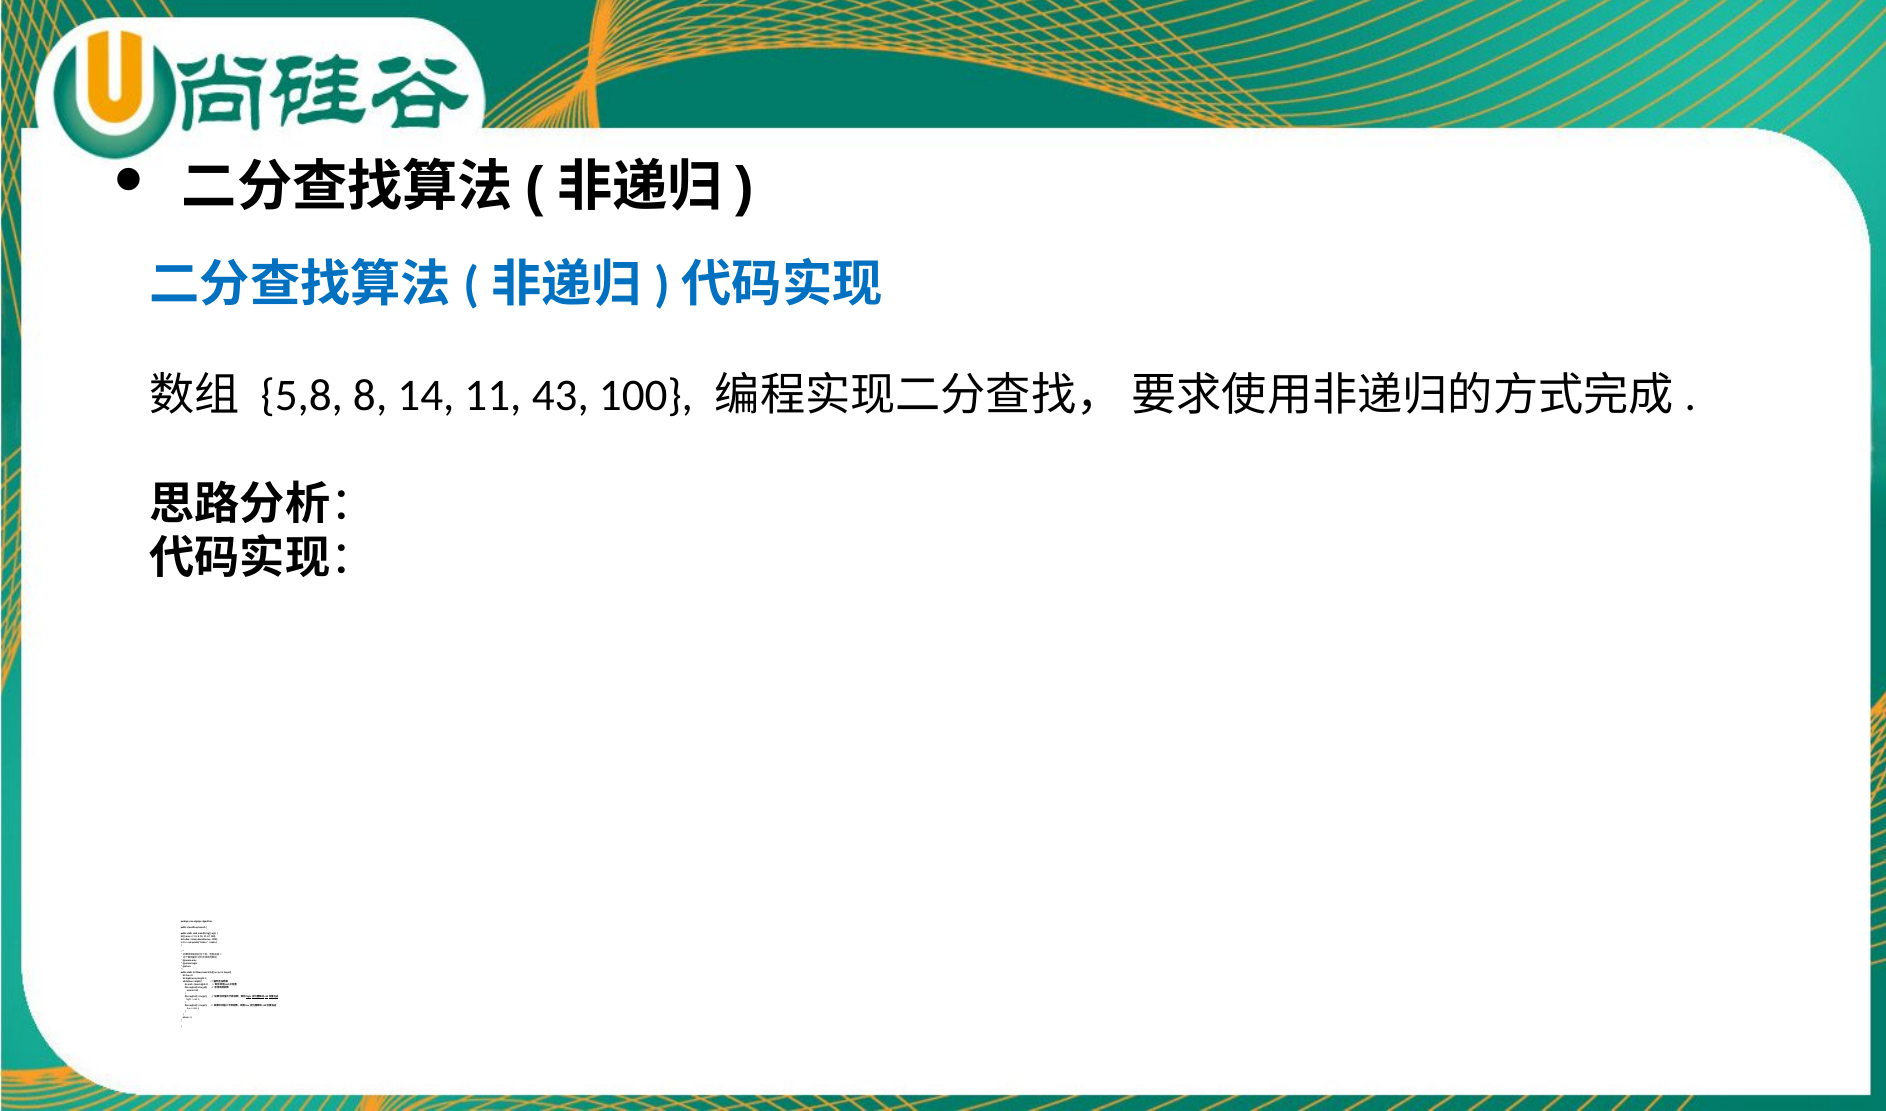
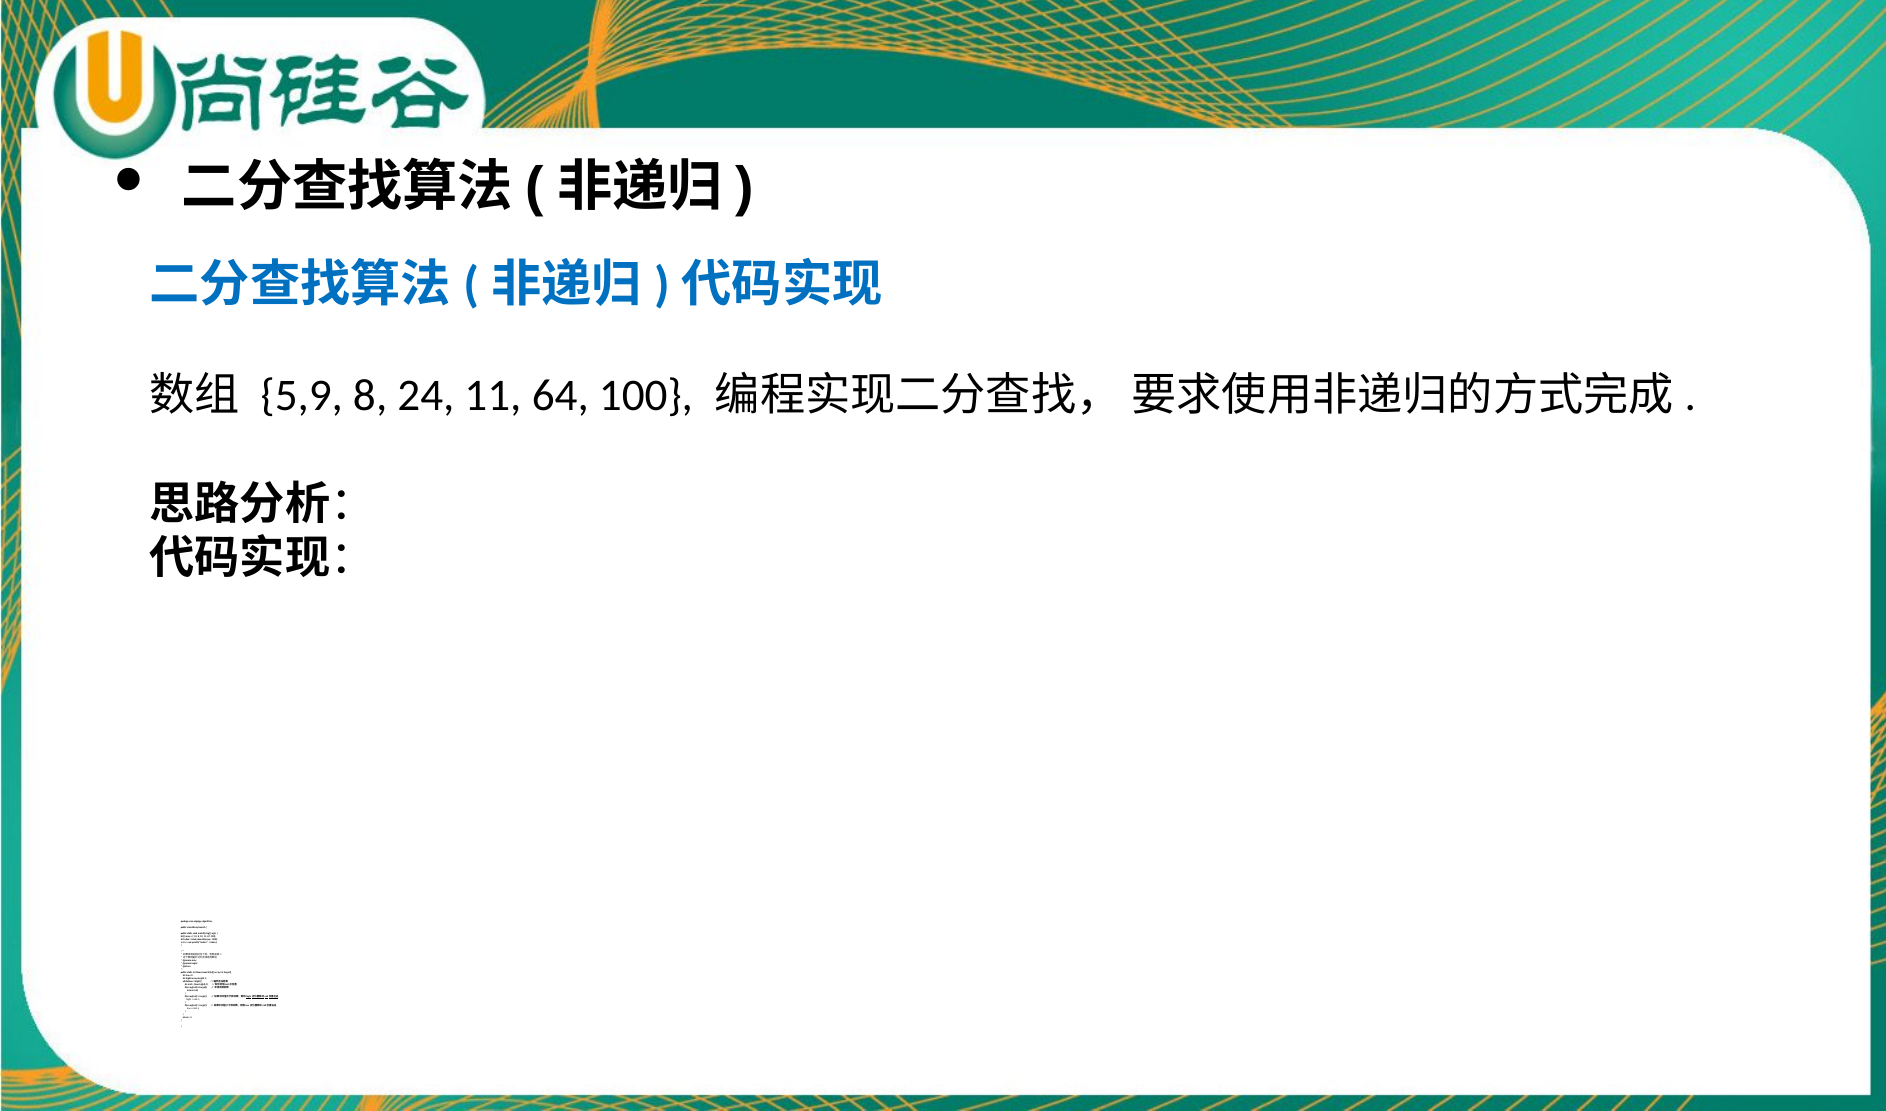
5,8: 5,8 -> 5,9
14: 14 -> 24
43: 43 -> 64
